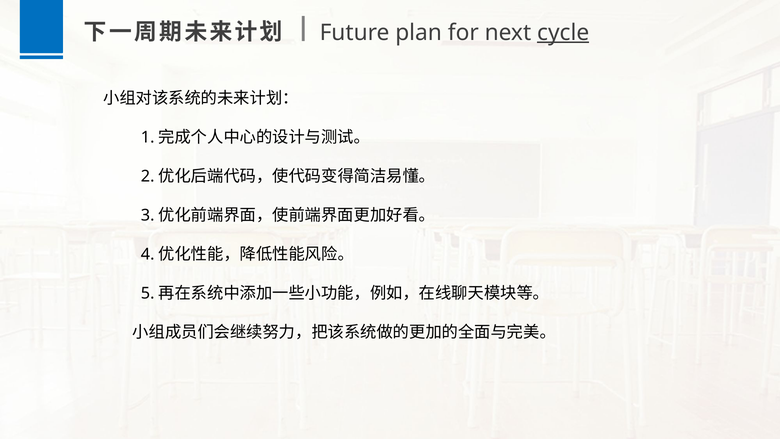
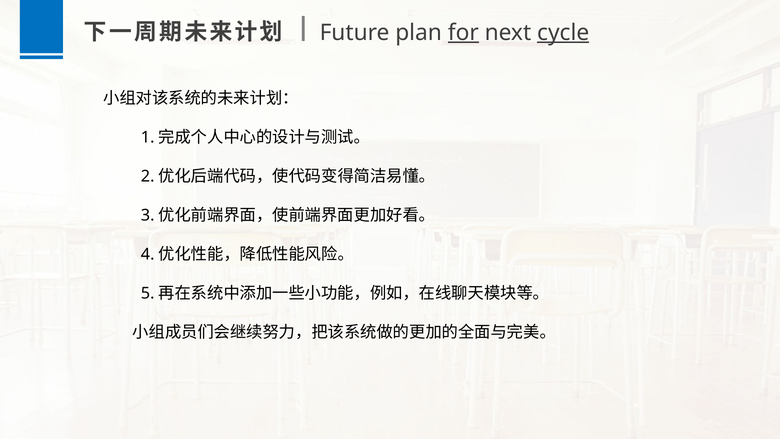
for underline: none -> present
